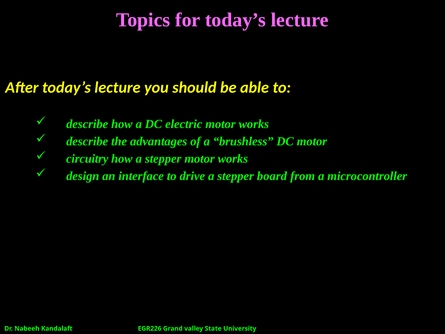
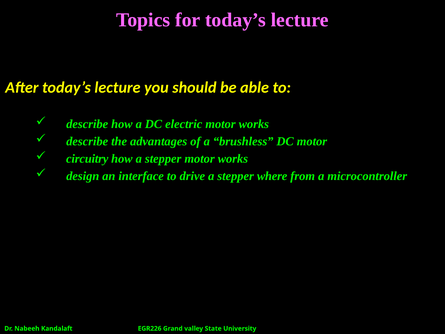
board: board -> where
